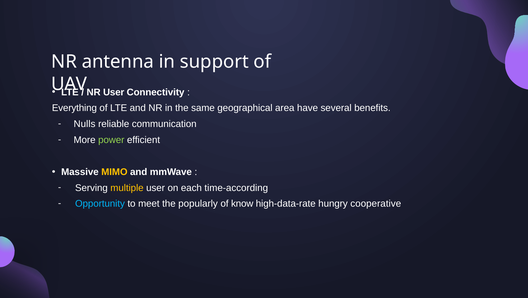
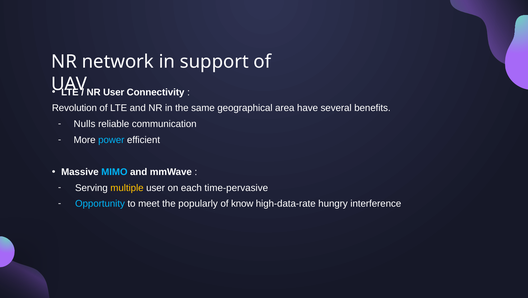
antenna: antenna -> network
Everything: Everything -> Revolution
power colour: light green -> light blue
MIMO colour: yellow -> light blue
time-according: time-according -> time-pervasive
cooperative: cooperative -> interference
